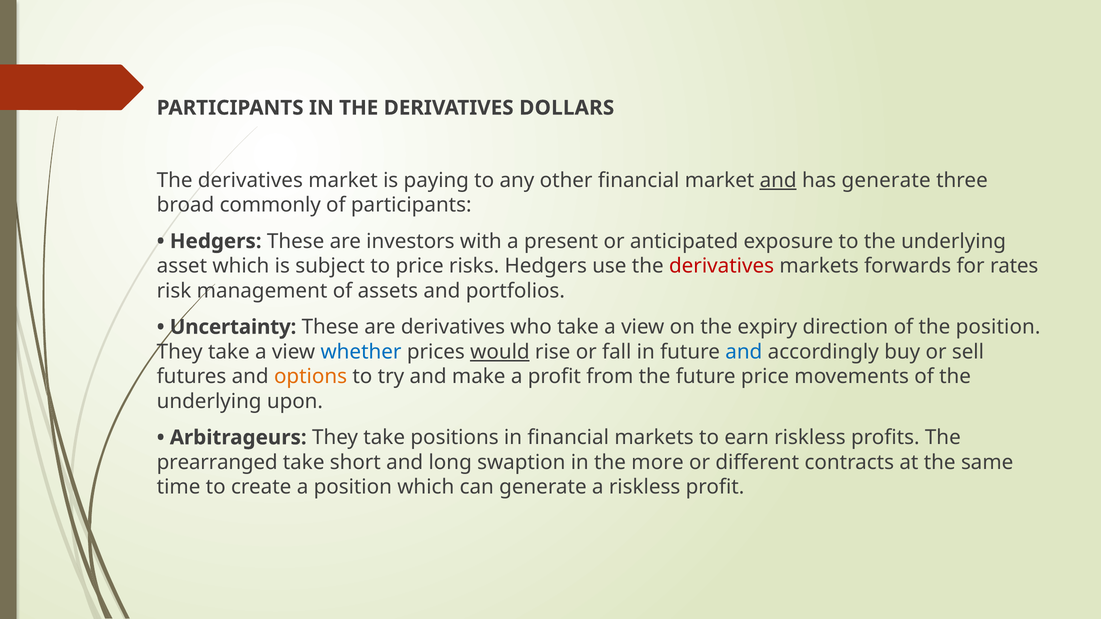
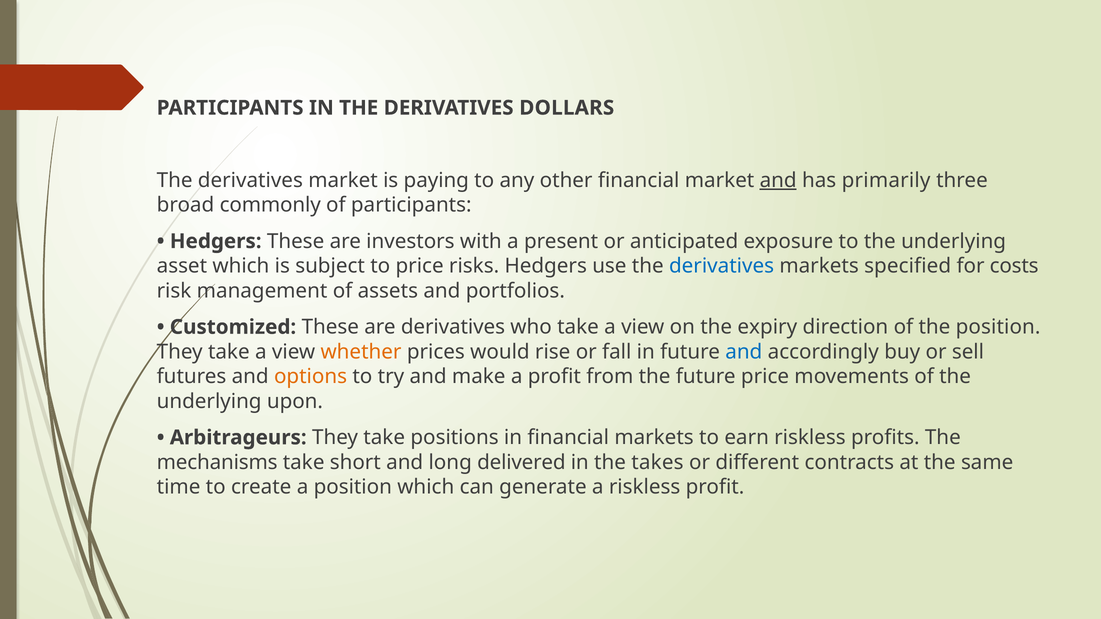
has generate: generate -> primarily
derivatives at (722, 266) colour: red -> blue
forwards: forwards -> specified
rates: rates -> costs
Uncertainty: Uncertainty -> Customized
whether colour: blue -> orange
would underline: present -> none
prearranged: prearranged -> mechanisms
swaption: swaption -> delivered
more: more -> takes
